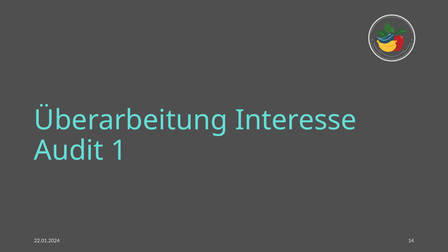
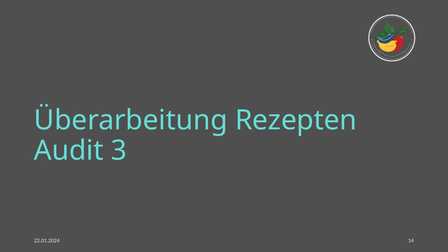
Interesse: Interesse -> Rezepten
1: 1 -> 3
